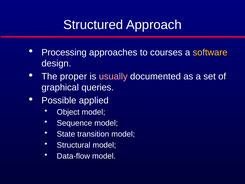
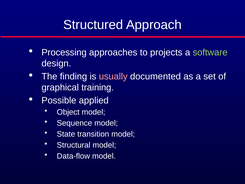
courses: courses -> projects
software colour: yellow -> light green
proper: proper -> finding
queries: queries -> training
